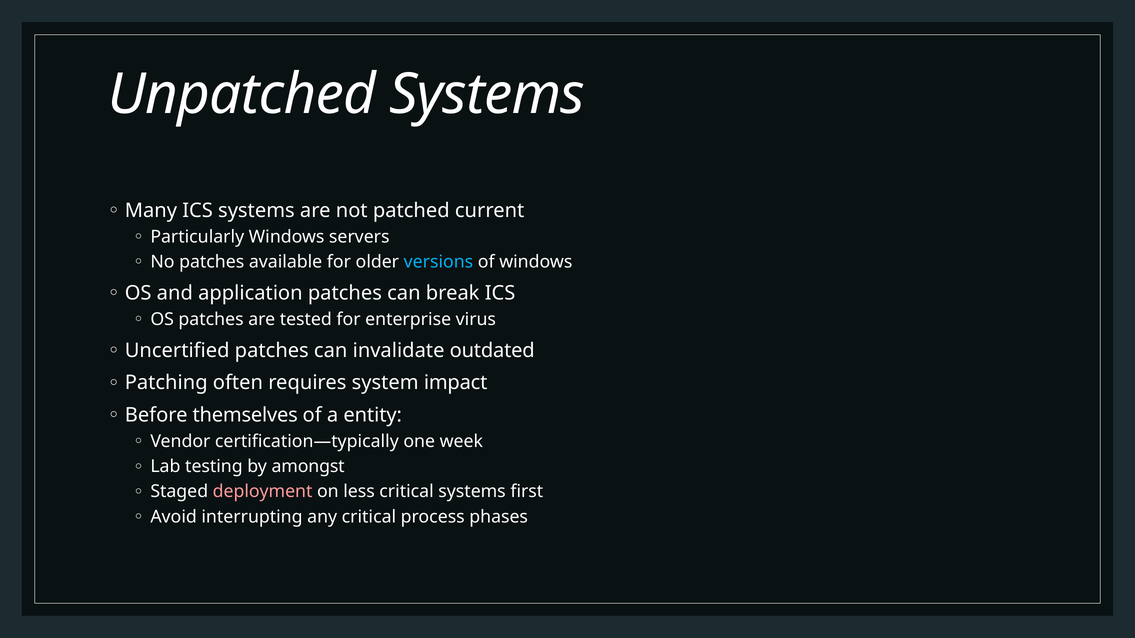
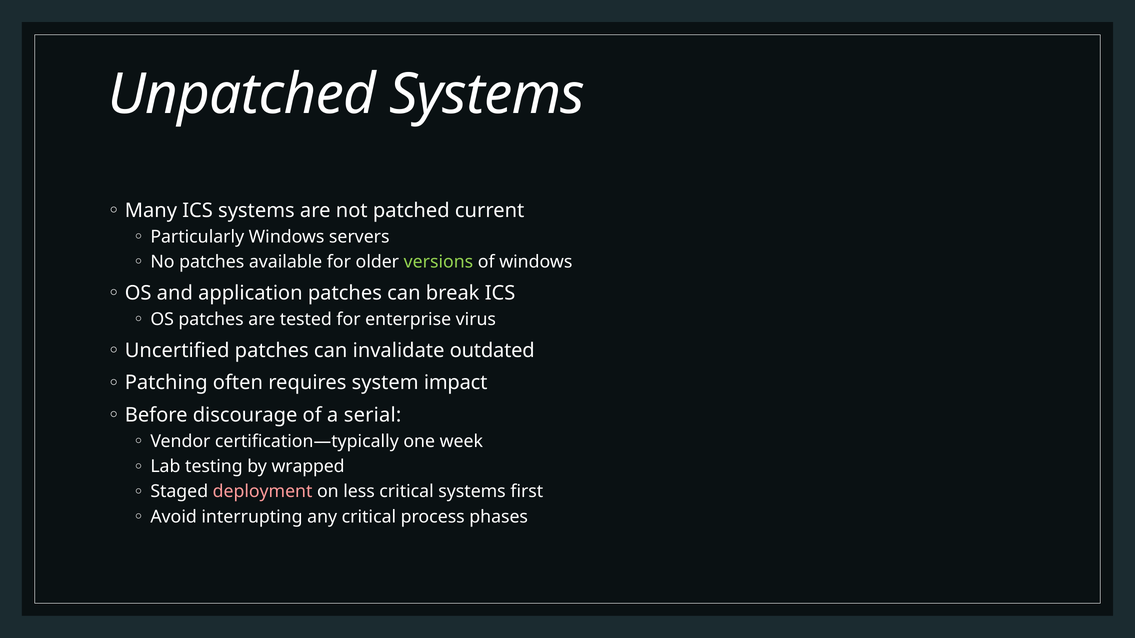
versions colour: light blue -> light green
themselves: themselves -> discourage
entity: entity -> serial
amongst: amongst -> wrapped
